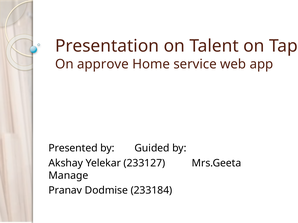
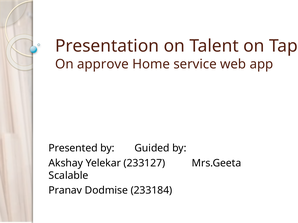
Manage: Manage -> Scalable
